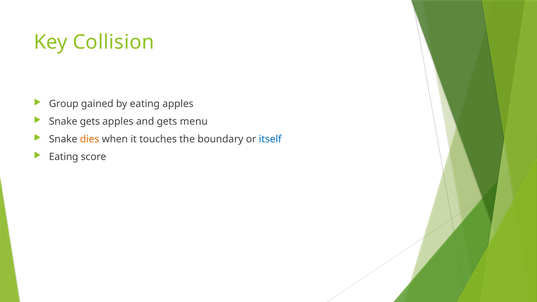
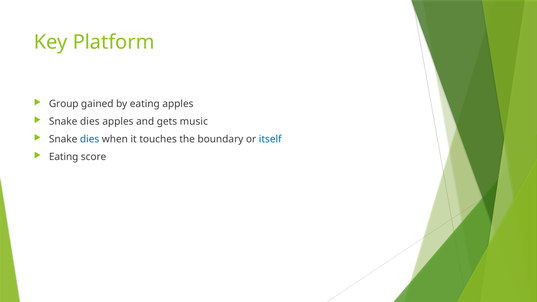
Collision: Collision -> Platform
gets at (90, 122): gets -> dies
menu: menu -> music
dies at (90, 139) colour: orange -> blue
